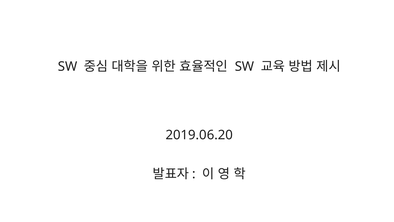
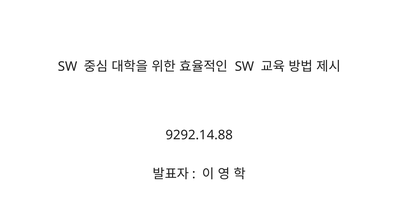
2019.06.20: 2019.06.20 -> 9292.14.88
